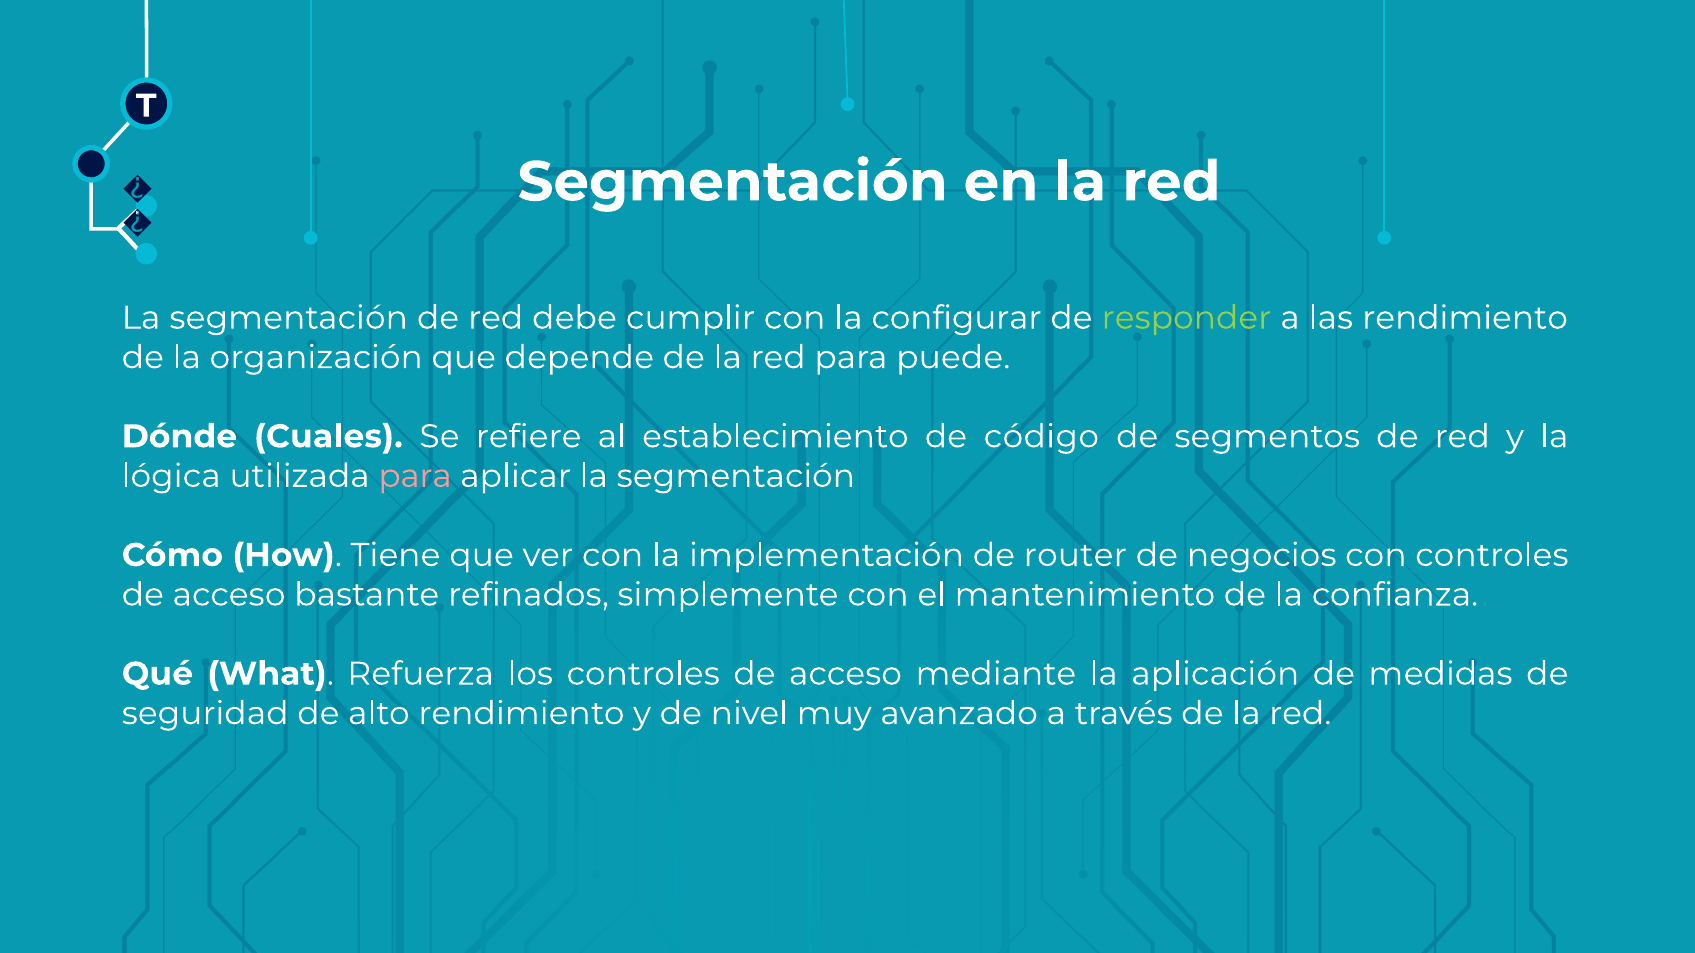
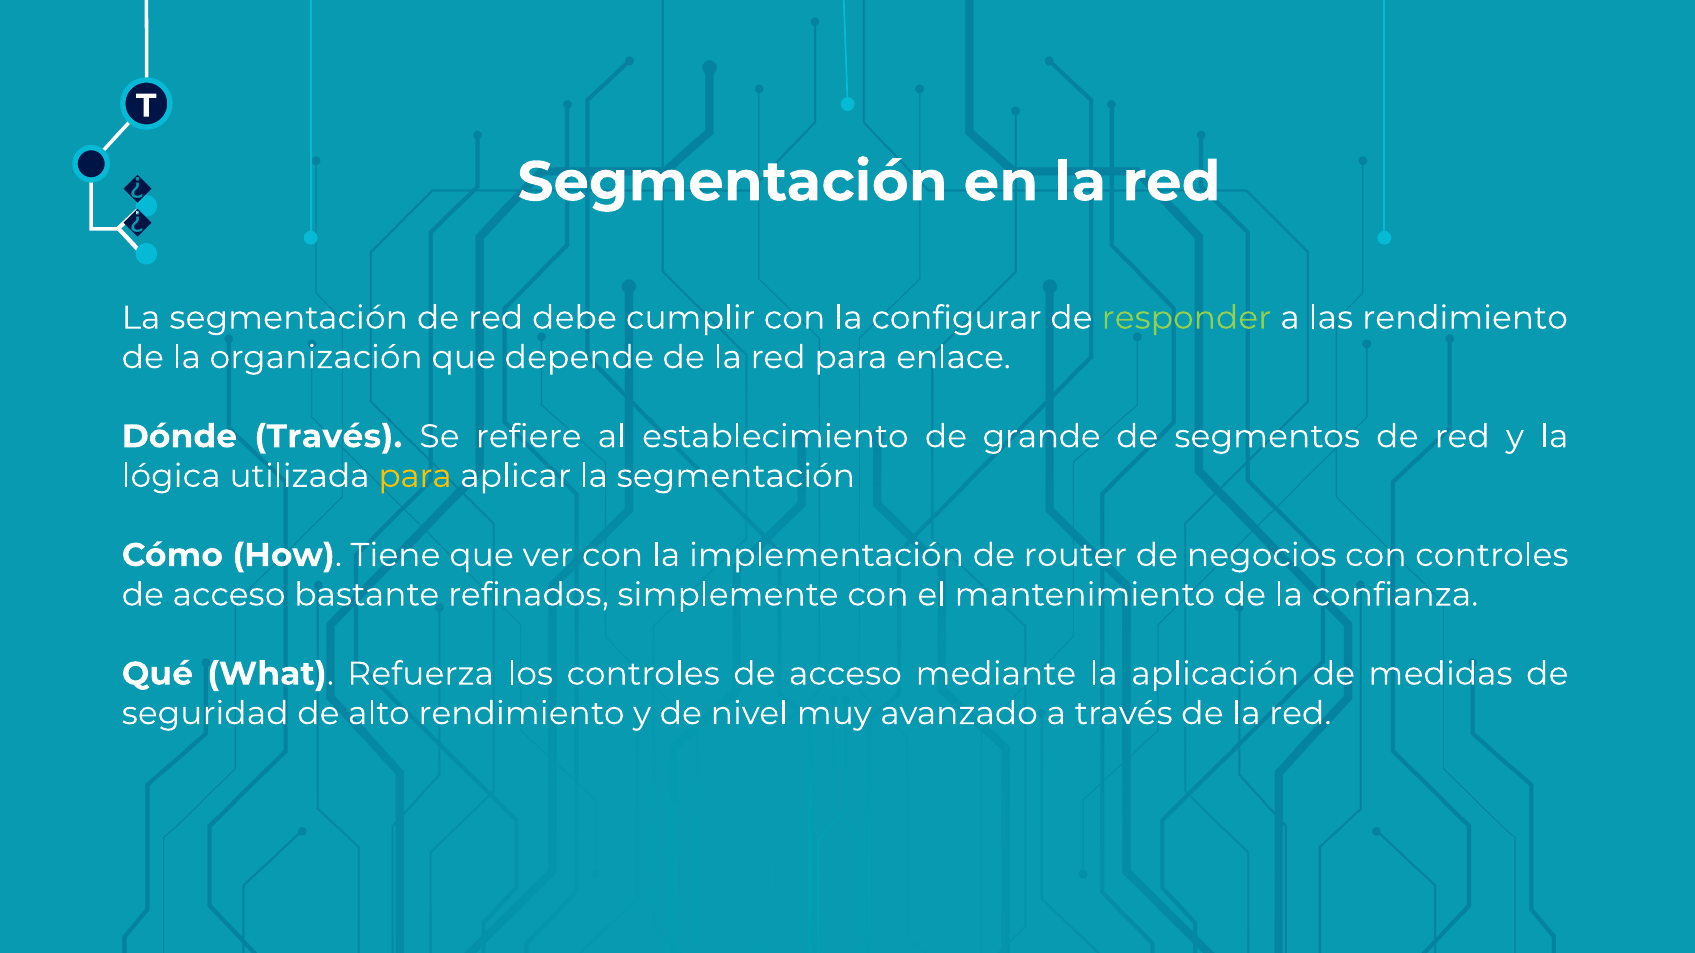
puede: puede -> enlace
Dónde Cuales: Cuales -> Través
código: código -> grande
para at (415, 476) colour: pink -> yellow
